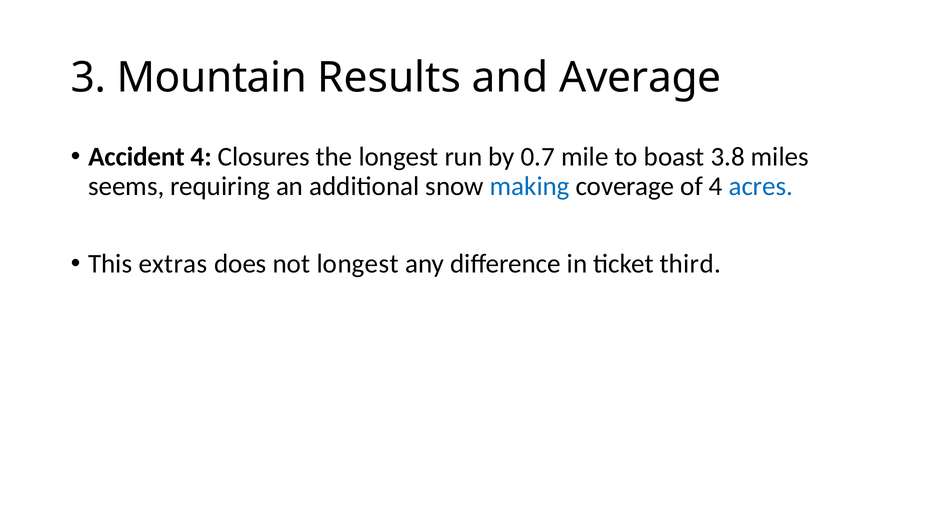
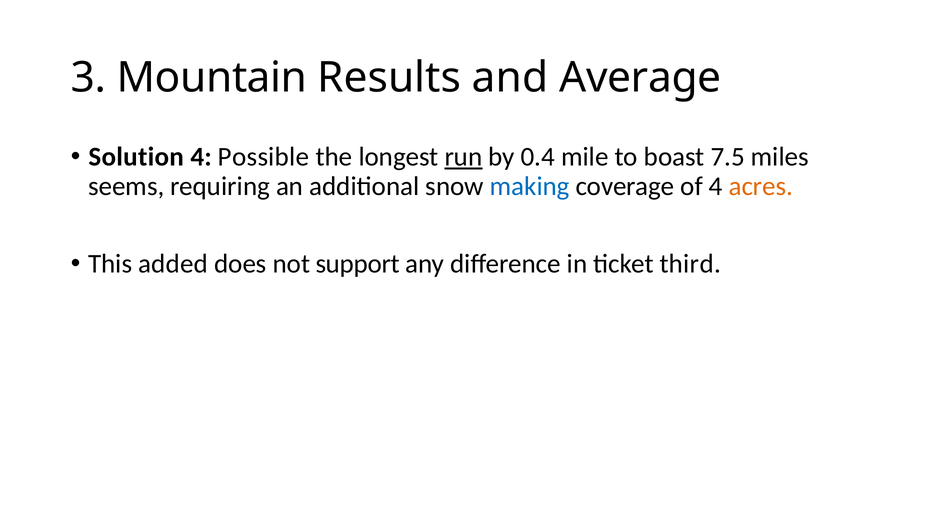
Accident: Accident -> Solution
Closures: Closures -> Possible
run underline: none -> present
0.7: 0.7 -> 0.4
3.8: 3.8 -> 7.5
acres colour: blue -> orange
extras: extras -> added
not longest: longest -> support
